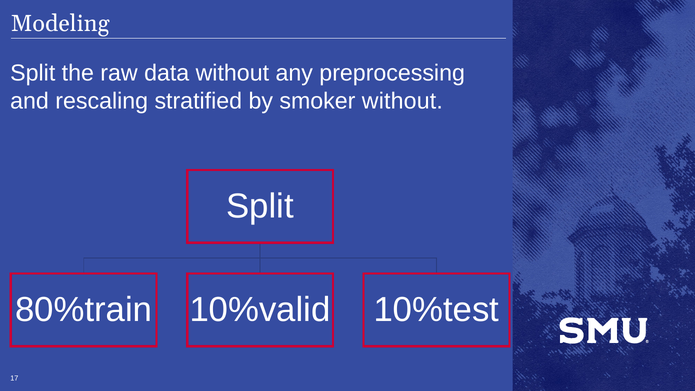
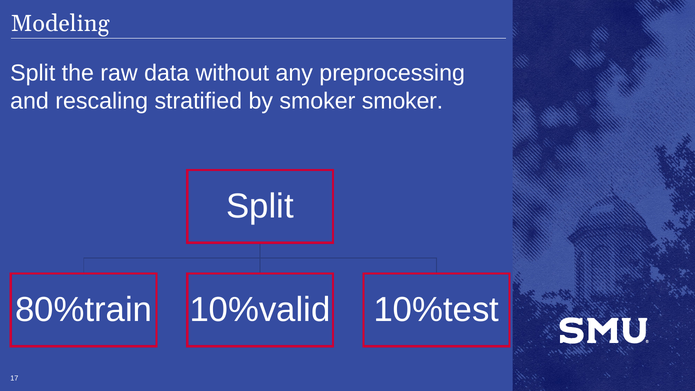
smoker without: without -> smoker
